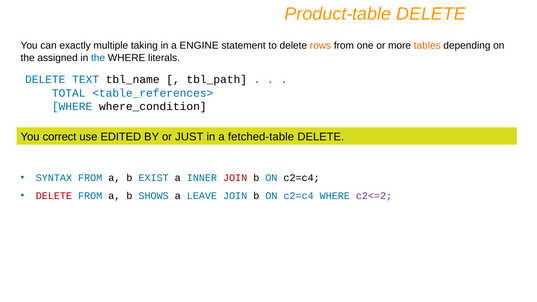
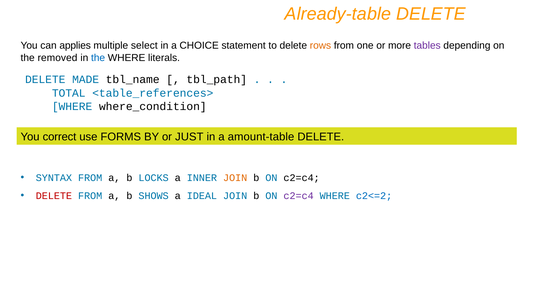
Product-table: Product-table -> Already-table
exactly: exactly -> applies
taking: taking -> select
ENGINE: ENGINE -> CHOICE
tables colour: orange -> purple
assigned: assigned -> removed
TEXT: TEXT -> MADE
EDITED: EDITED -> FORMS
fetched-table: fetched-table -> amount-table
EXIST: EXIST -> LOCKS
JOIN at (235, 178) colour: red -> orange
LEAVE: LEAVE -> IDEAL
c2=c4 at (299, 196) colour: blue -> purple
c2<=2 colour: purple -> blue
